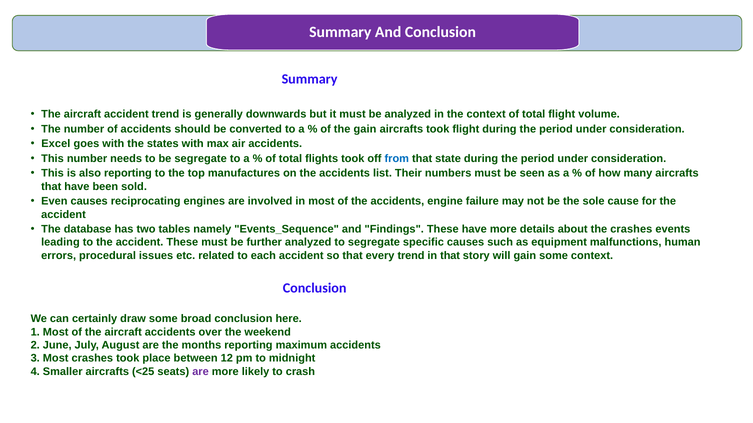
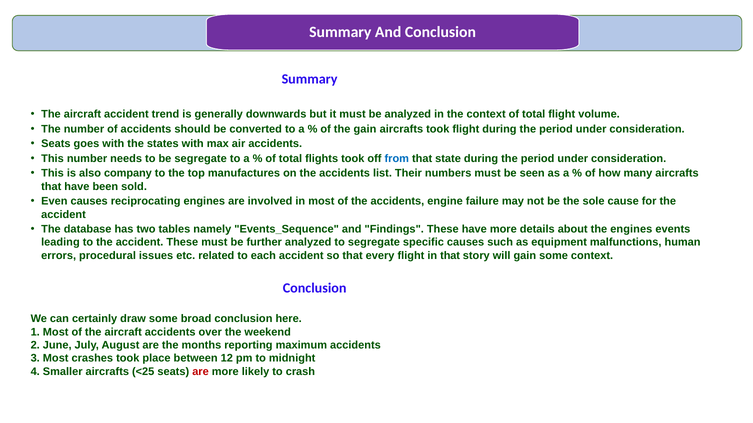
Excel at (56, 144): Excel -> Seats
also reporting: reporting -> company
the crashes: crashes -> engines
every trend: trend -> flight
are at (200, 372) colour: purple -> red
